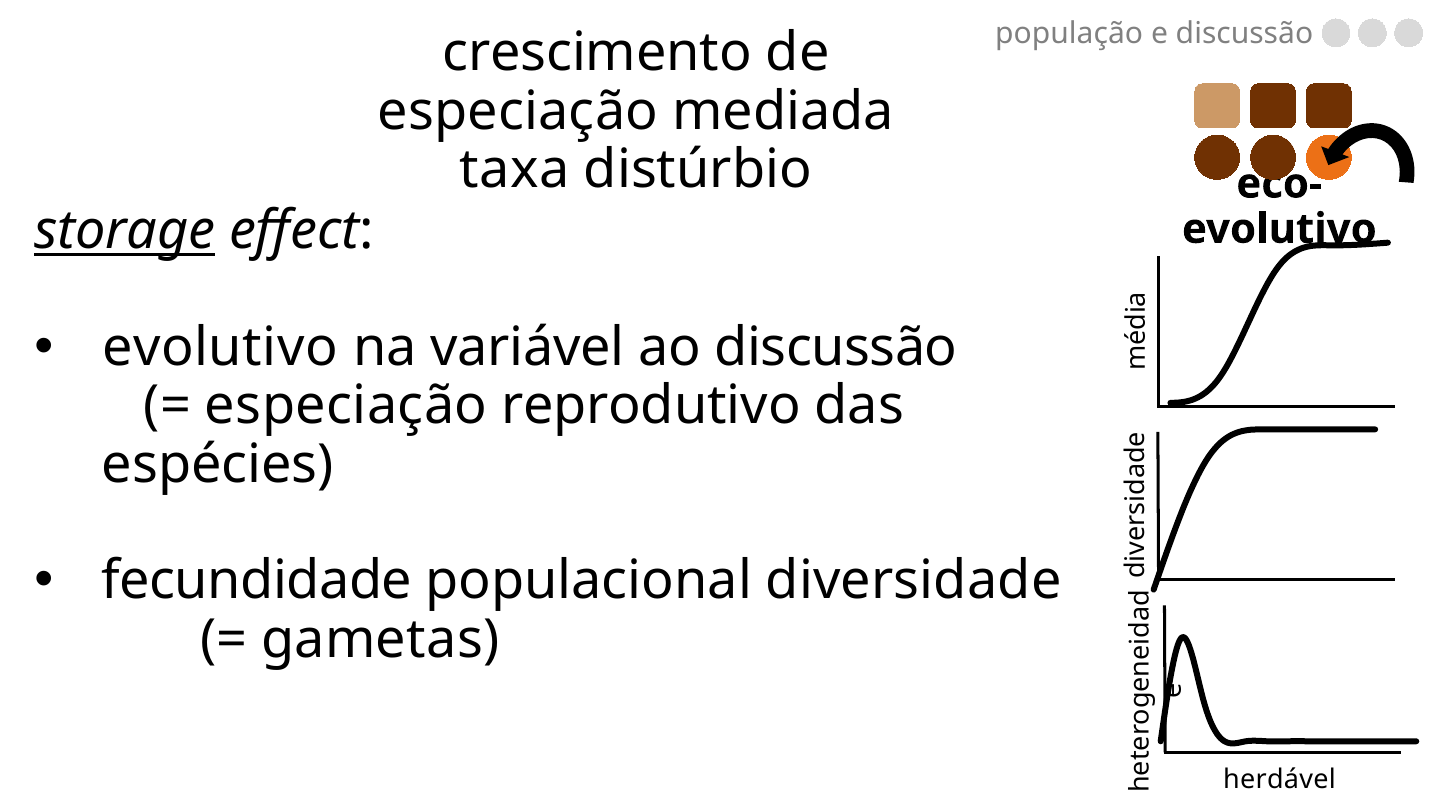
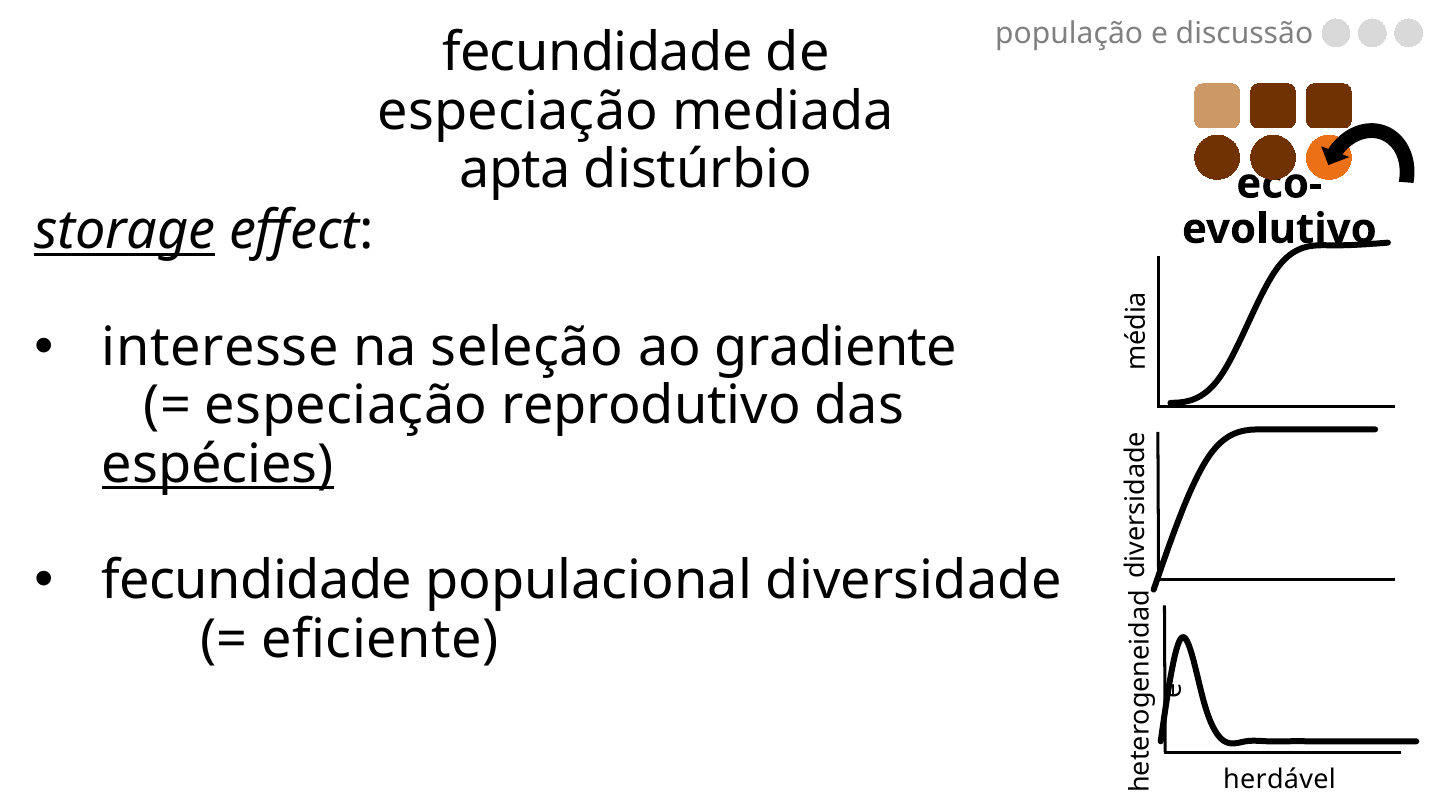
crescimento at (597, 53): crescimento -> fecundidade
taxa: taxa -> apta
evolutivo at (220, 348): evolutivo -> interesse
variável: variável -> seleção
ao discussão: discussão -> gradiente
espécies underline: none -> present
gametas: gametas -> eficiente
